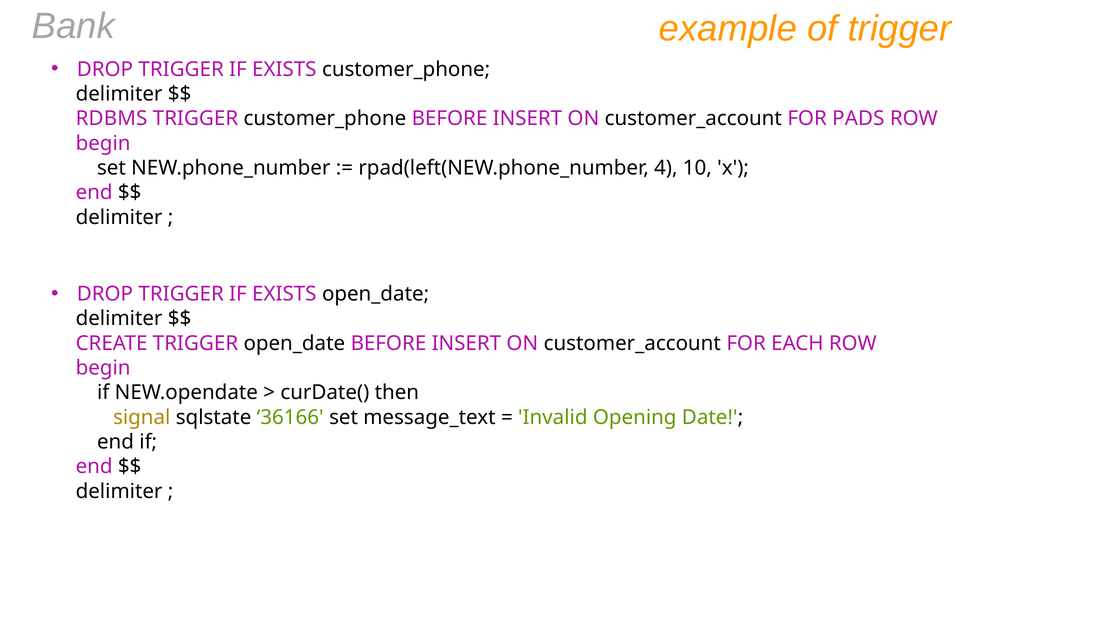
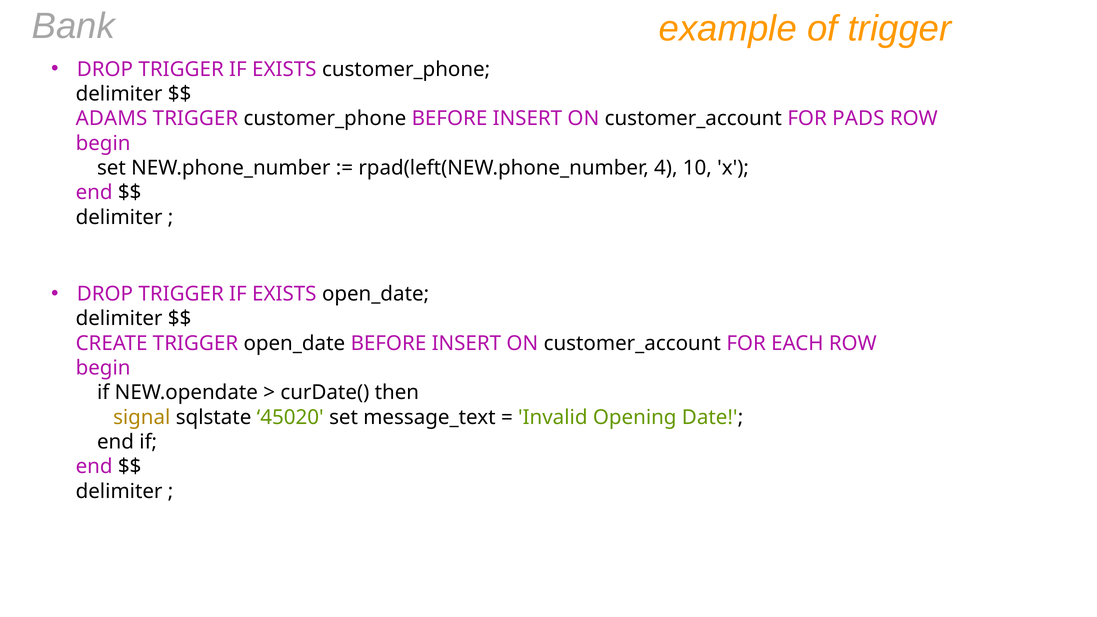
RDBMS: RDBMS -> ADAMS
36166: 36166 -> 45020
